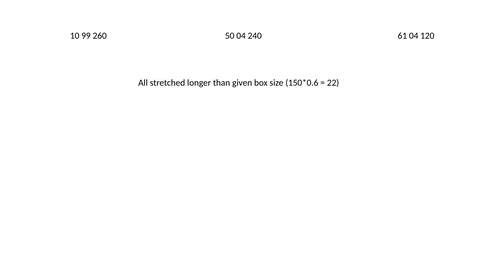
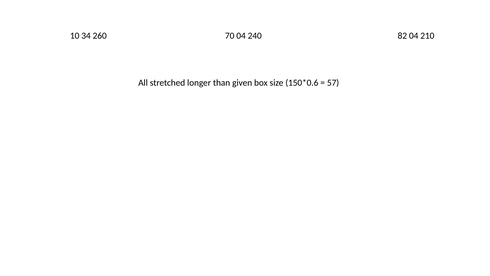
99: 99 -> 34
50: 50 -> 70
61: 61 -> 82
120: 120 -> 210
22: 22 -> 57
